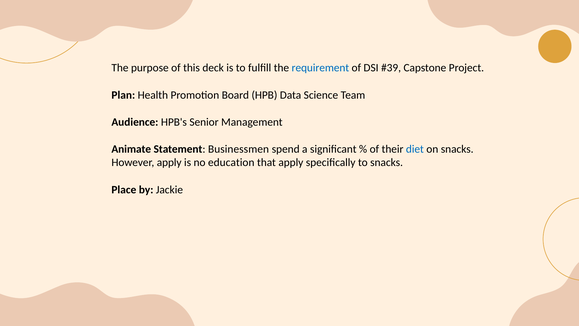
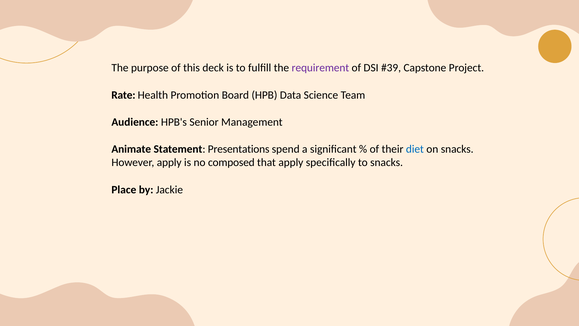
requirement colour: blue -> purple
Plan: Plan -> Rate
Businessmen: Businessmen -> Presentations
education: education -> composed
